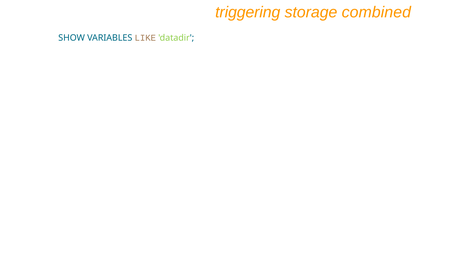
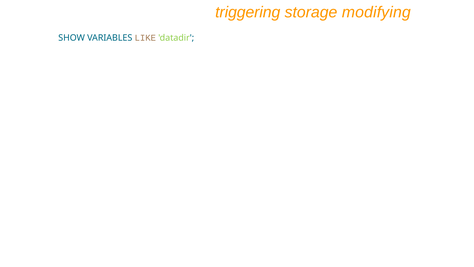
combined: combined -> modifying
